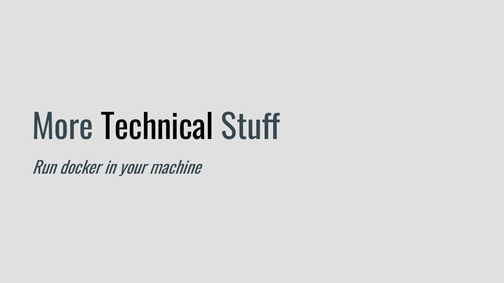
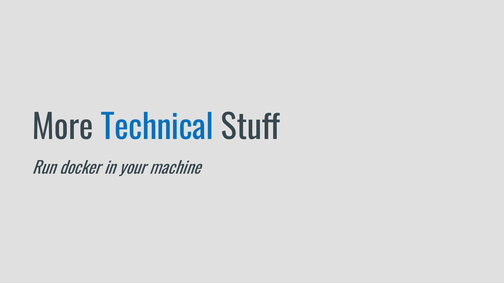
Technical colour: black -> blue
